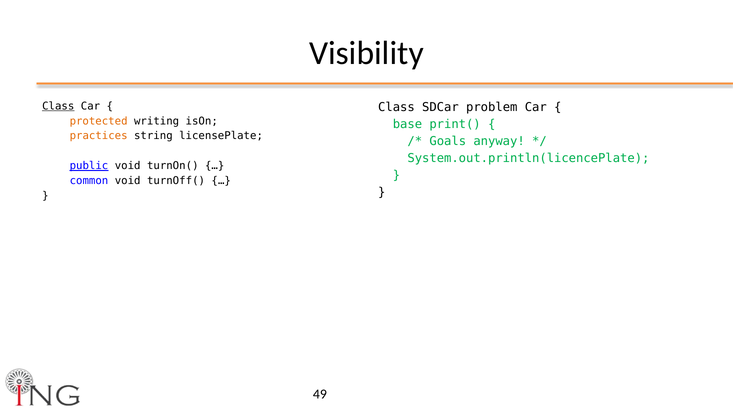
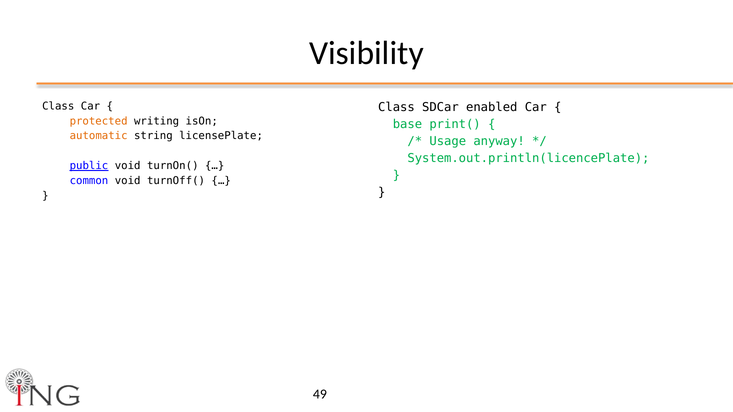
Class at (58, 106) underline: present -> none
problem: problem -> enabled
practices: practices -> automatic
Goals: Goals -> Usage
